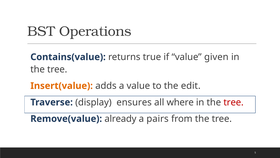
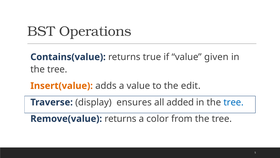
where: where -> added
tree at (234, 102) colour: red -> blue
Remove(value already: already -> returns
pairs: pairs -> color
